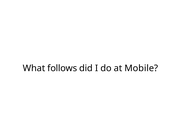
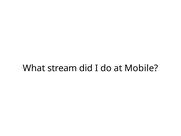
follows: follows -> stream
